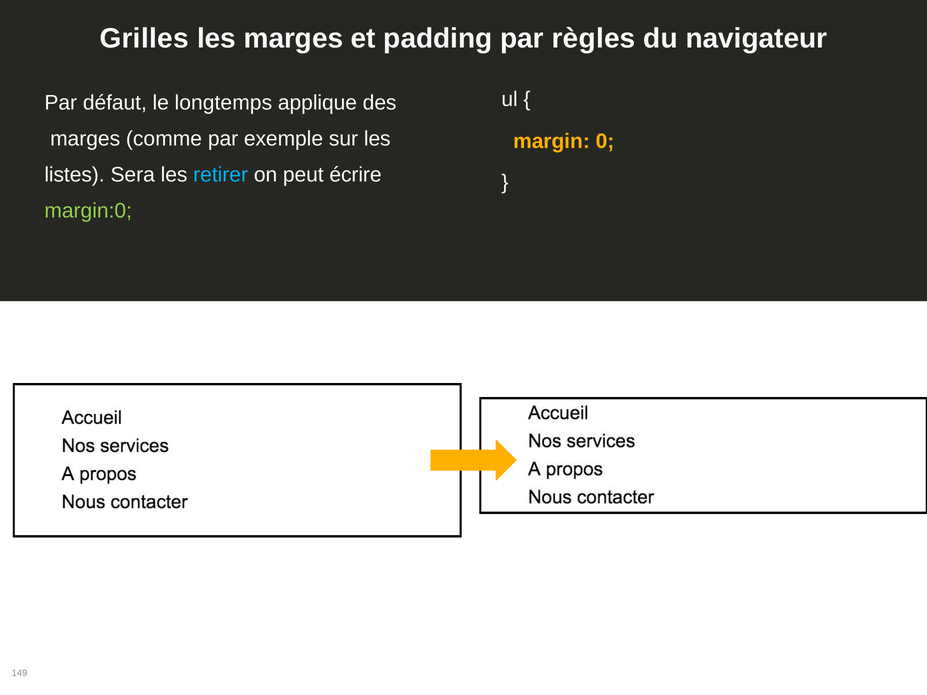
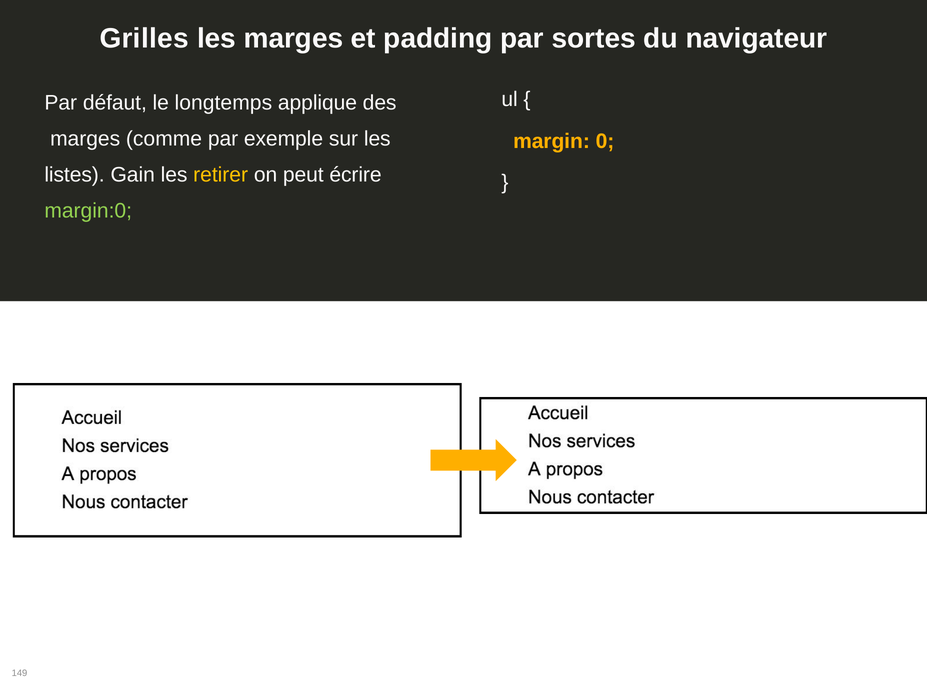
règles: règles -> sortes
Sera: Sera -> Gain
retirer colour: light blue -> yellow
